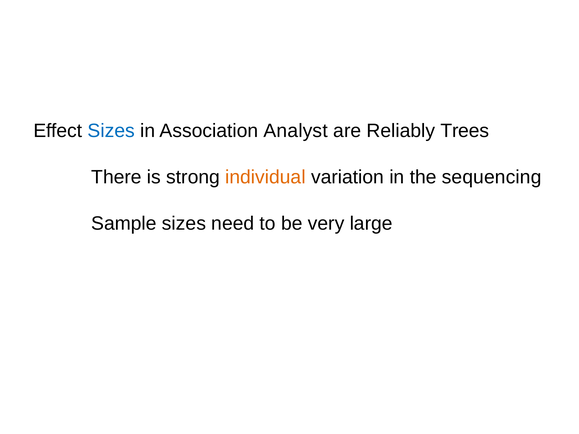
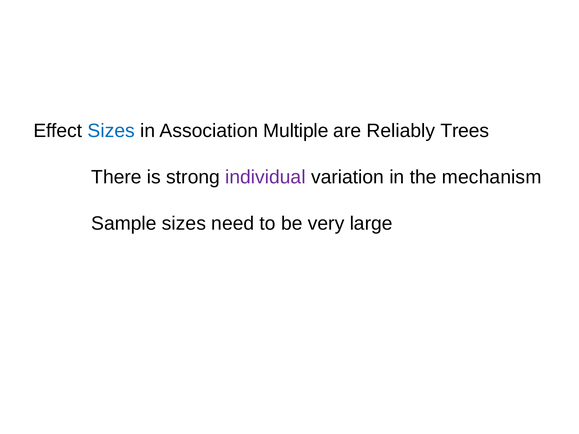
Analyst: Analyst -> Multiple
individual colour: orange -> purple
sequencing: sequencing -> mechanism
